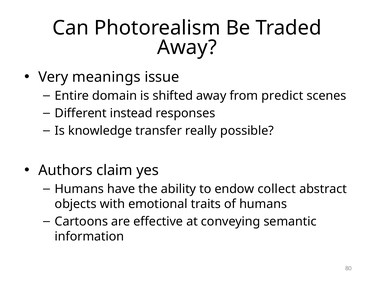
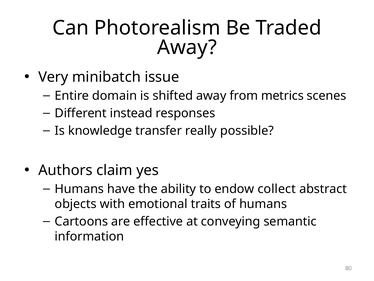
meanings: meanings -> minibatch
predict: predict -> metrics
